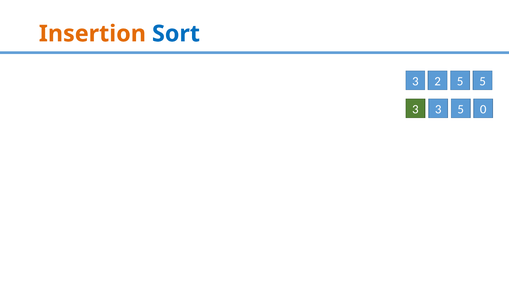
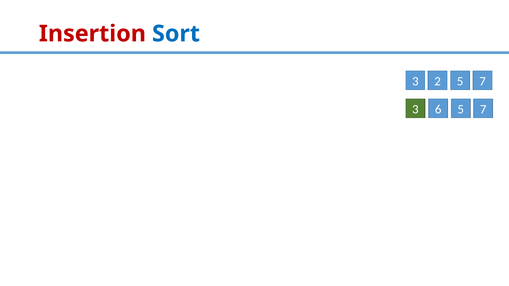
Insertion colour: orange -> red
2 5 5: 5 -> 7
3 3: 3 -> 6
0 at (483, 109): 0 -> 7
